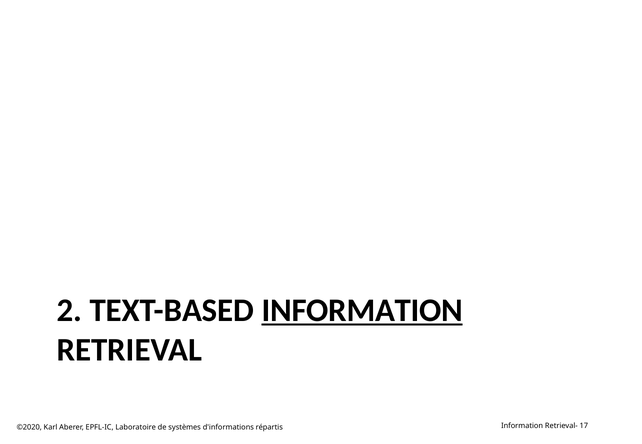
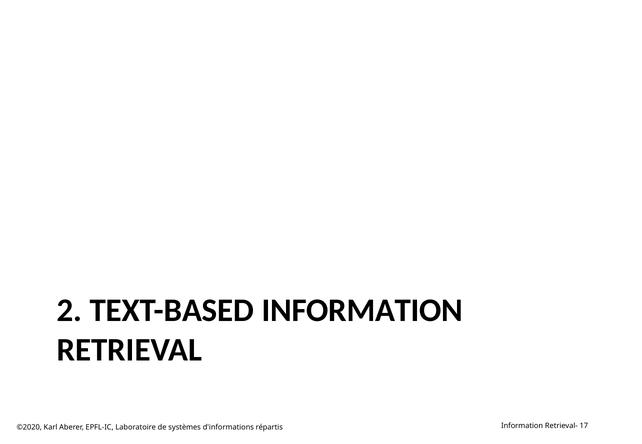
INFORMATION at (362, 311) underline: present -> none
